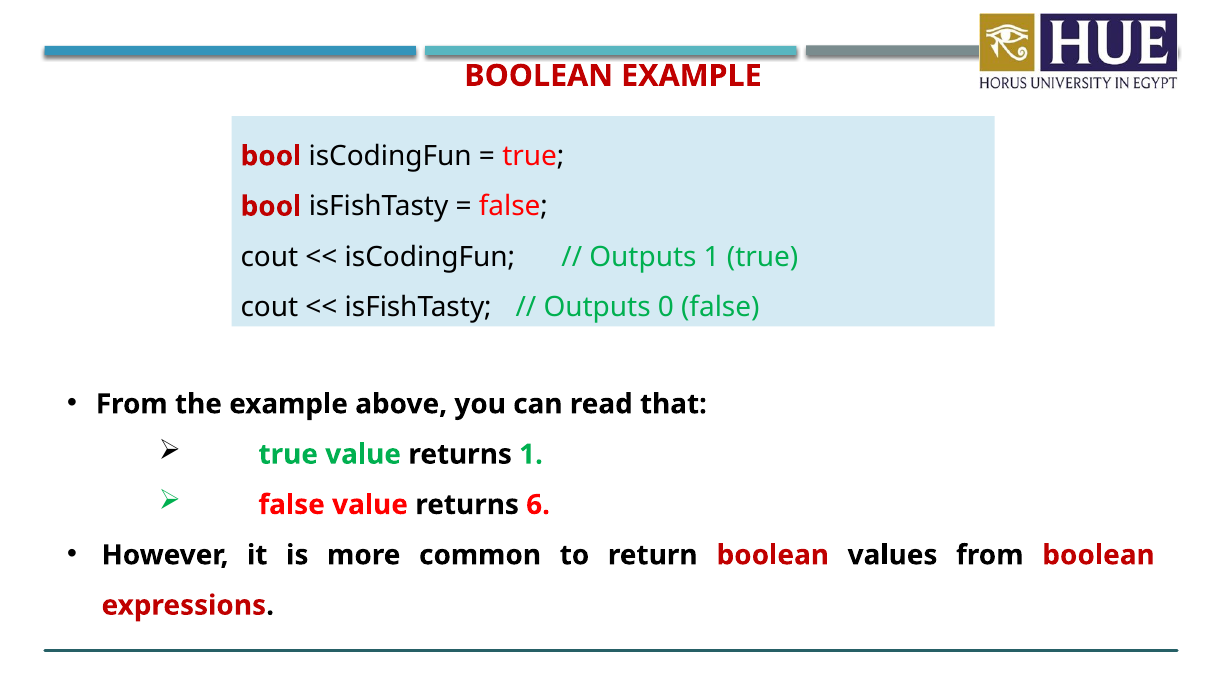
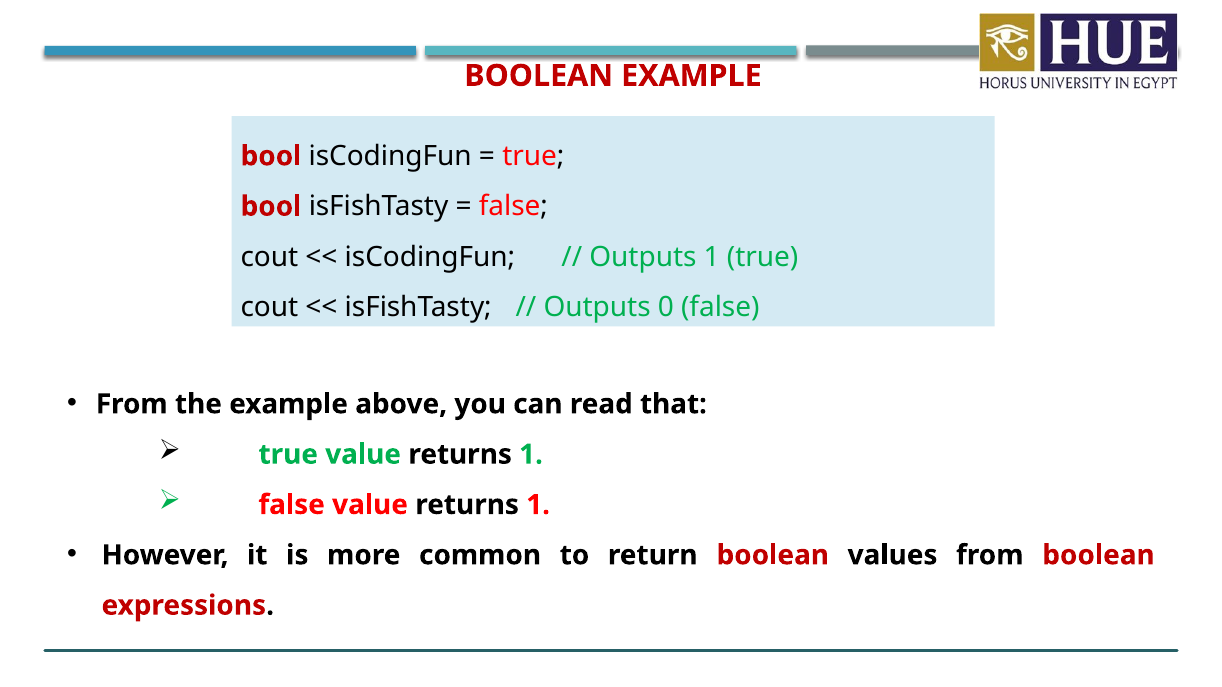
false value returns 6: 6 -> 1
